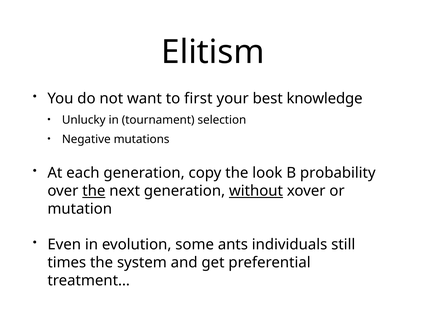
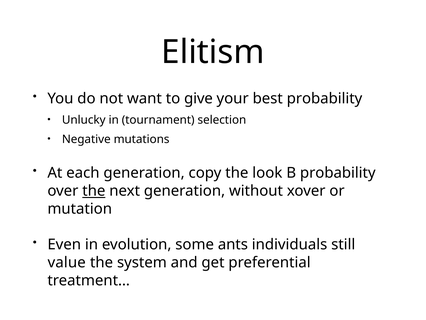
first: first -> give
best knowledge: knowledge -> probability
without underline: present -> none
times: times -> value
